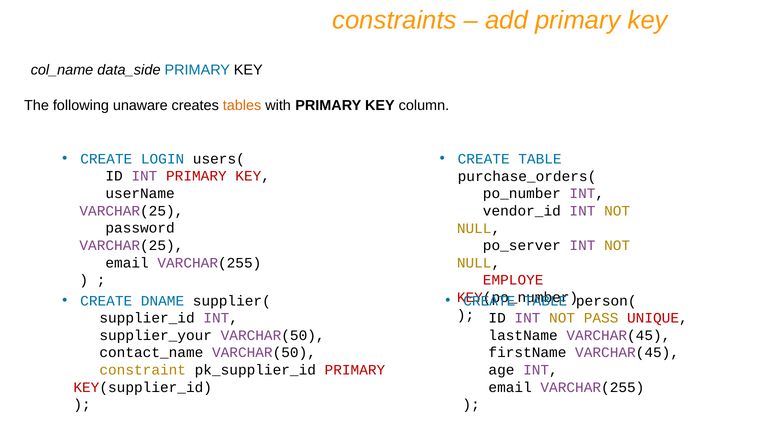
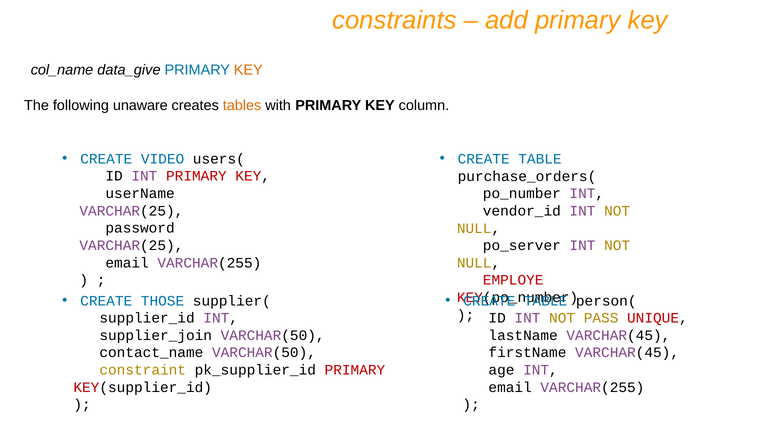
data_side: data_side -> data_give
KEY at (248, 70) colour: black -> orange
LOGIN: LOGIN -> VIDEO
DNAME: DNAME -> THOSE
supplier_your: supplier_your -> supplier_join
